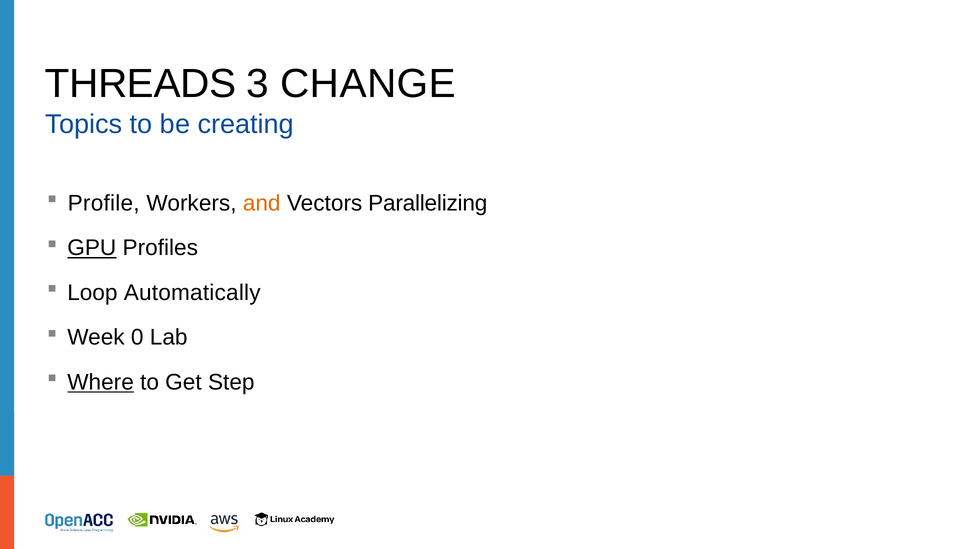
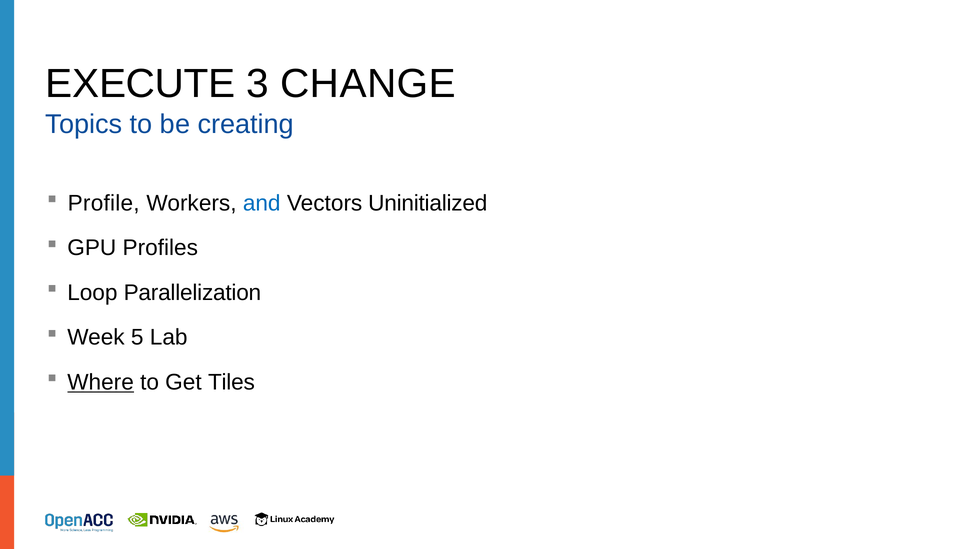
THREADS: THREADS -> EXECUTE
and colour: orange -> blue
Parallelizing: Parallelizing -> Uninitialized
GPU underline: present -> none
Automatically: Automatically -> Parallelization
0: 0 -> 5
Step: Step -> Tiles
